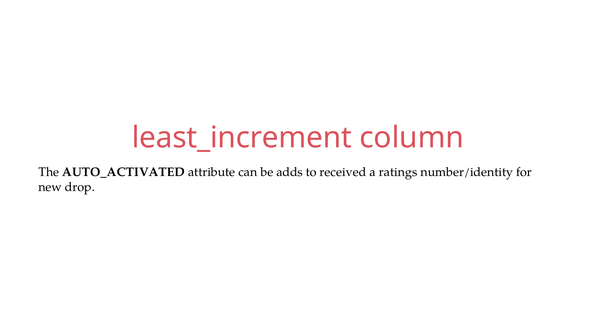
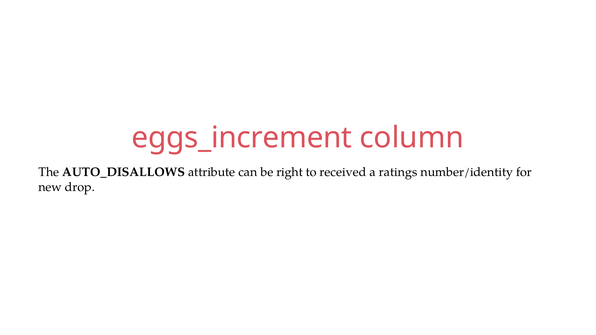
least_increment: least_increment -> eggs_increment
AUTO_ACTIVATED: AUTO_ACTIVATED -> AUTO_DISALLOWS
adds: adds -> right
